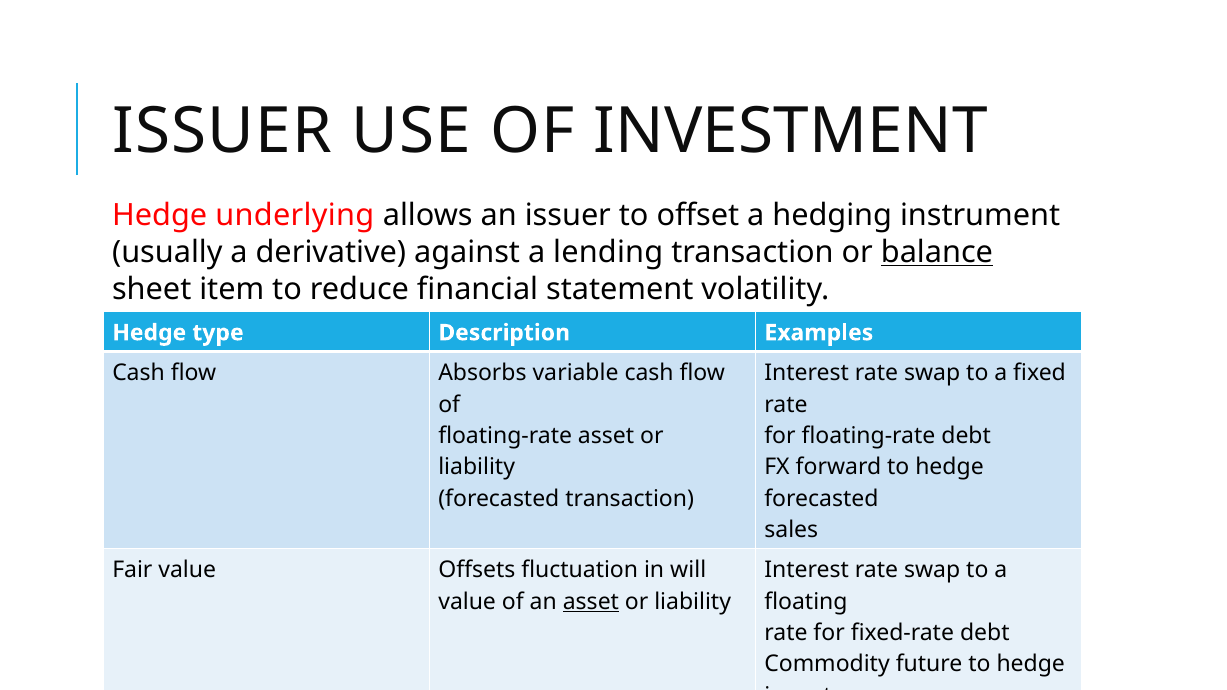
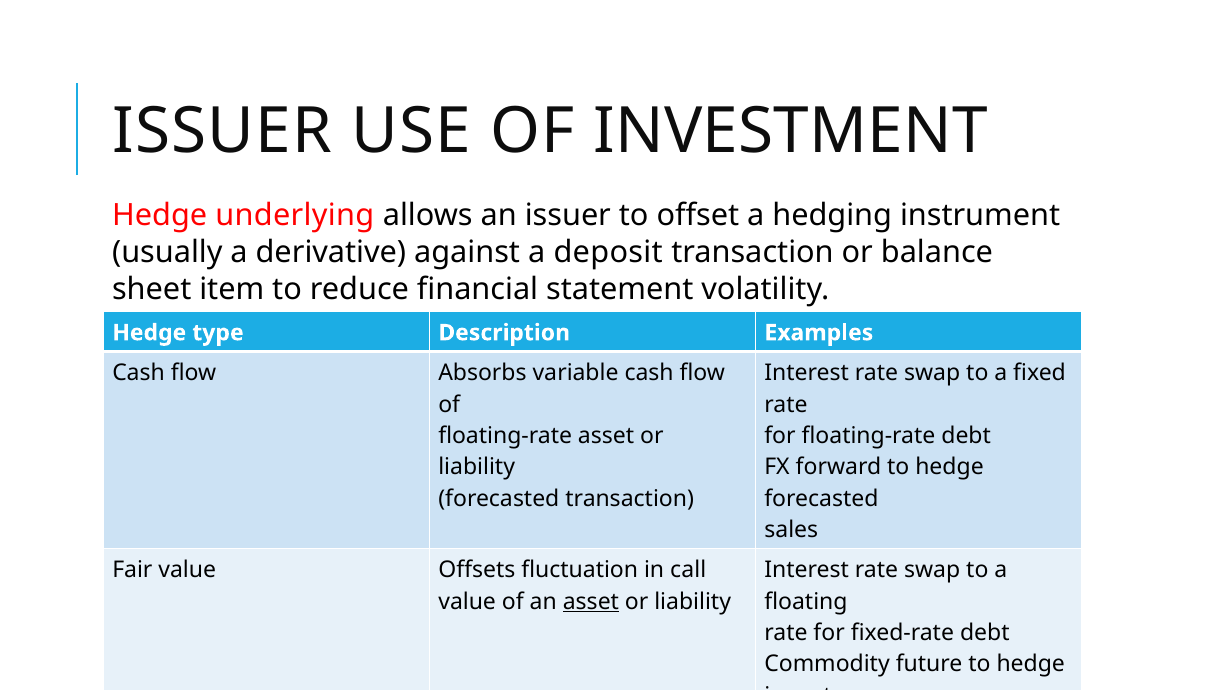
lending: lending -> deposit
balance underline: present -> none
will: will -> call
